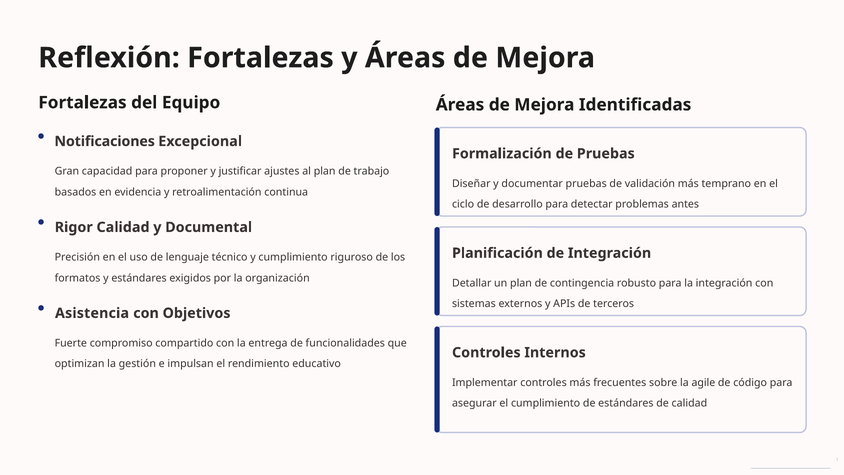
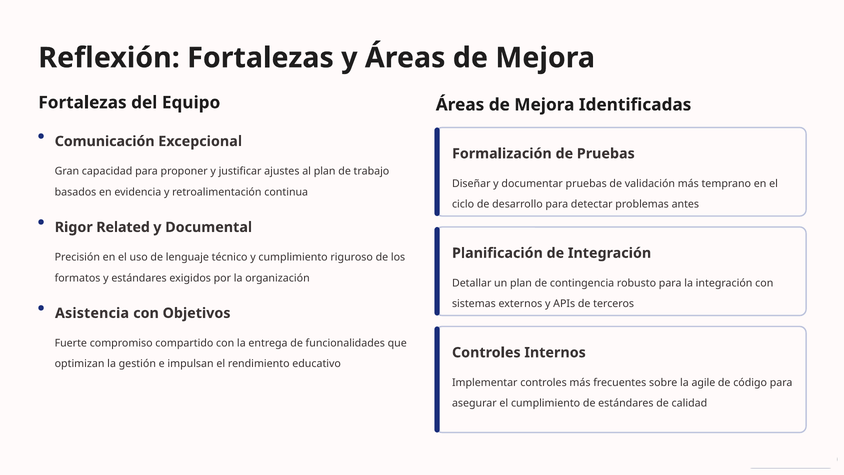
Notificaciones: Notificaciones -> Comunicación
Rigor Calidad: Calidad -> Related
